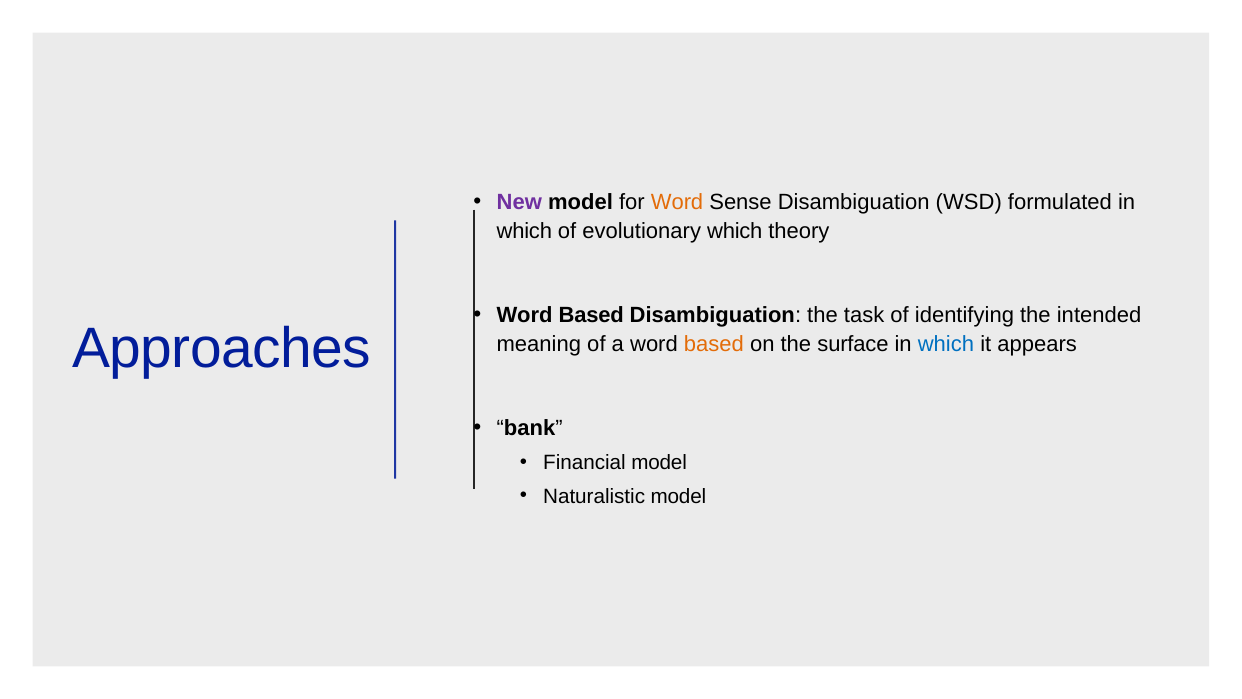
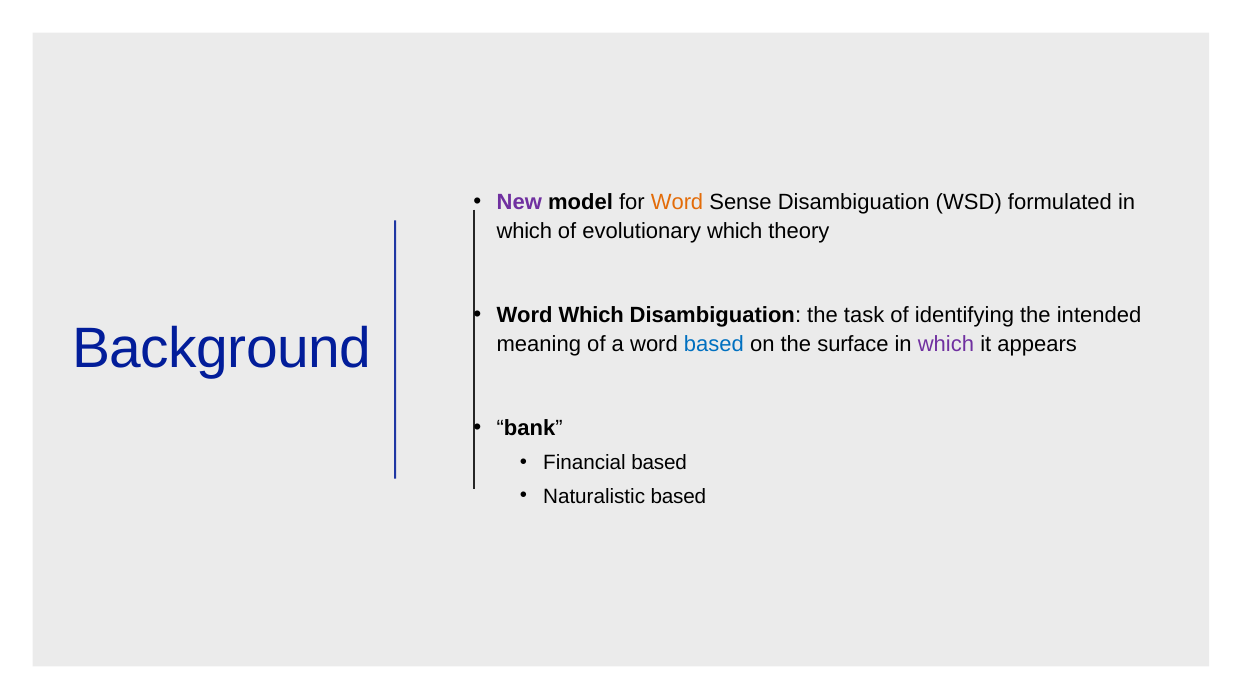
Based at (591, 315): Based -> Which
Approaches: Approaches -> Background
based at (714, 344) colour: orange -> blue
which at (946, 344) colour: blue -> purple
Financial model: model -> based
Naturalistic model: model -> based
